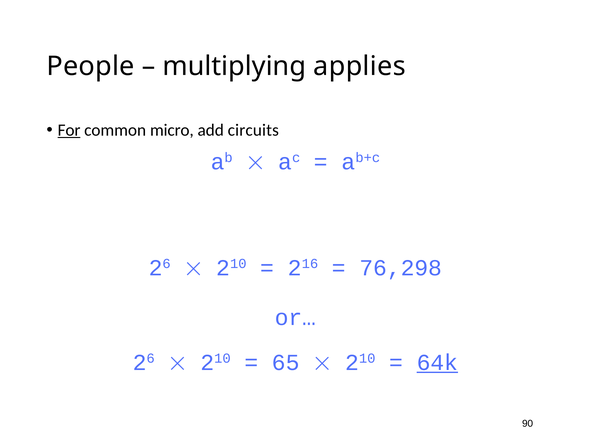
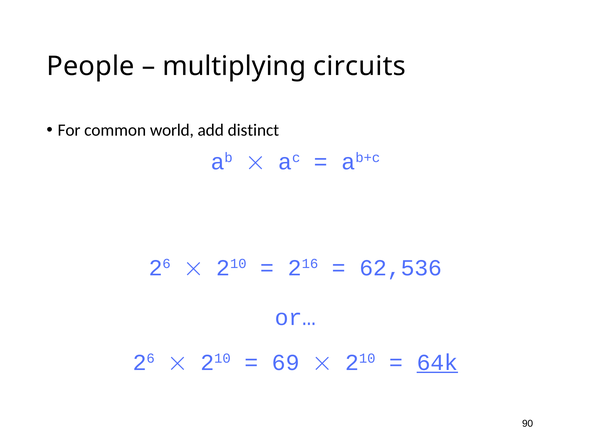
applies: applies -> circuits
For underline: present -> none
micro: micro -> world
circuits: circuits -> distinct
76,298: 76,298 -> 62,536
65: 65 -> 69
